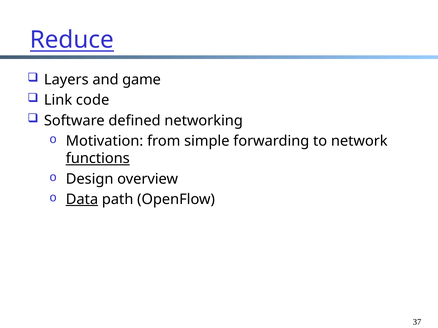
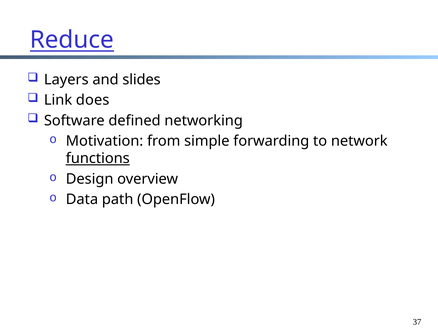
game: game -> slides
code: code -> does
Data underline: present -> none
